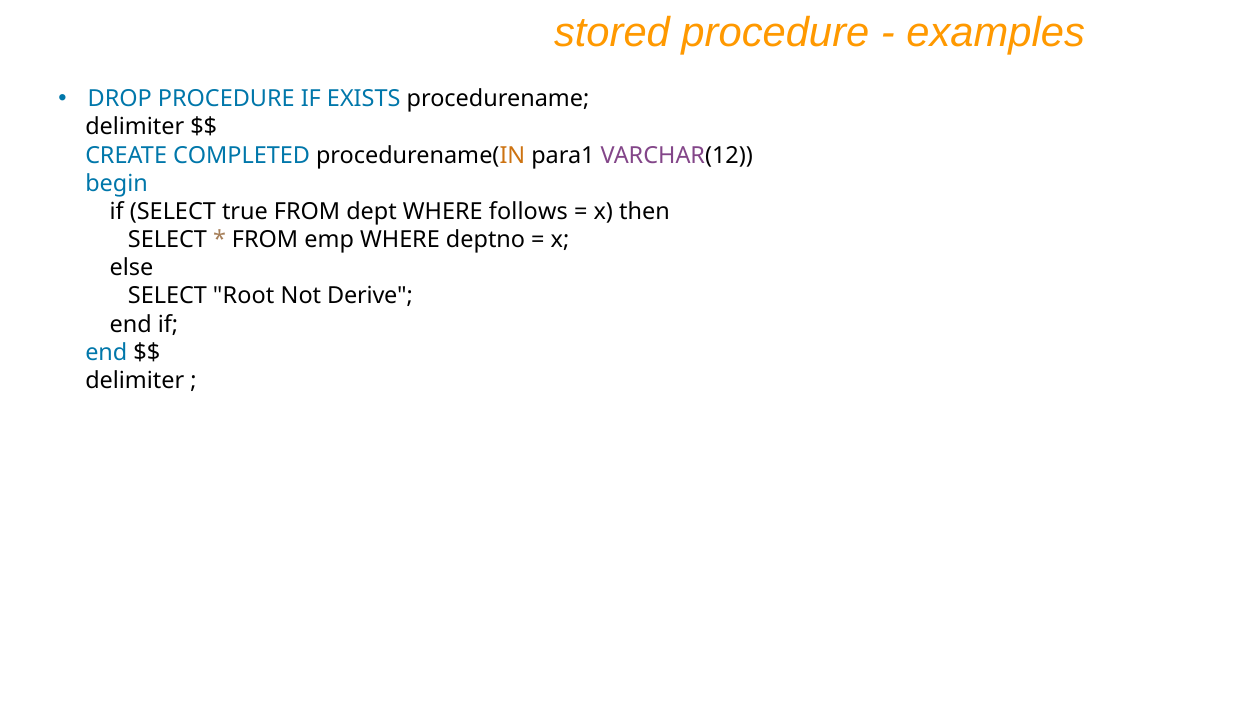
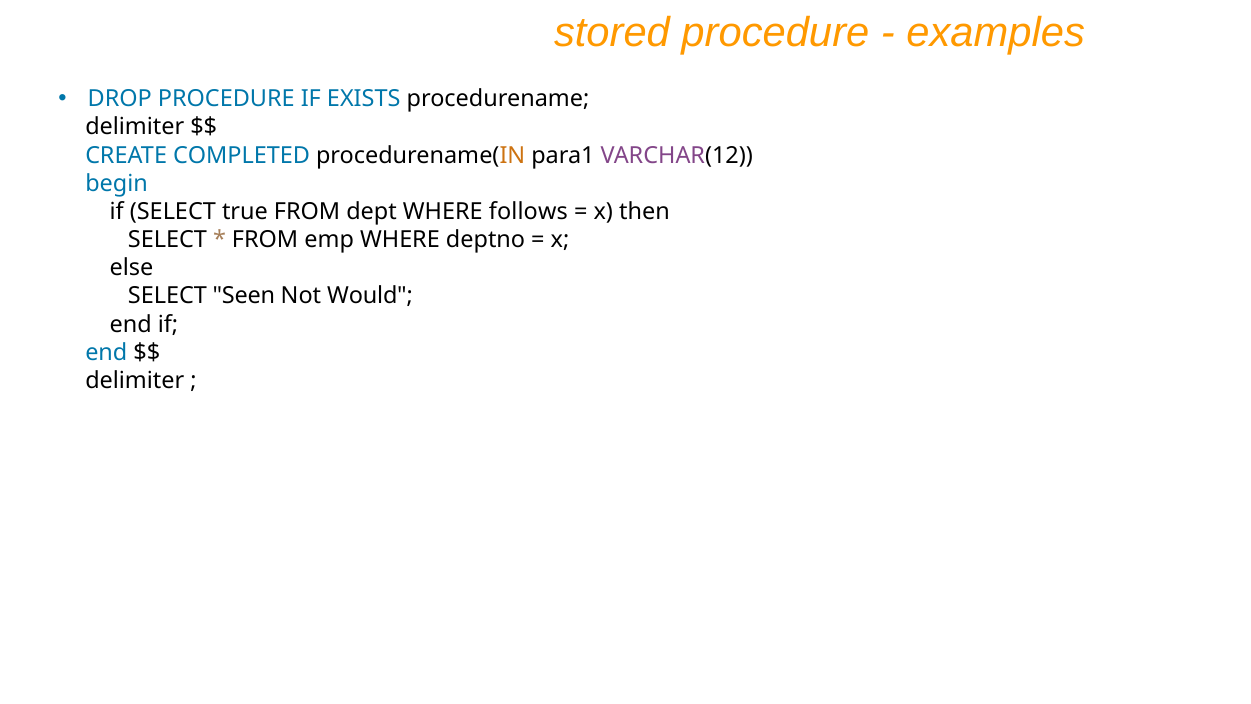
Root: Root -> Seen
Derive: Derive -> Would
